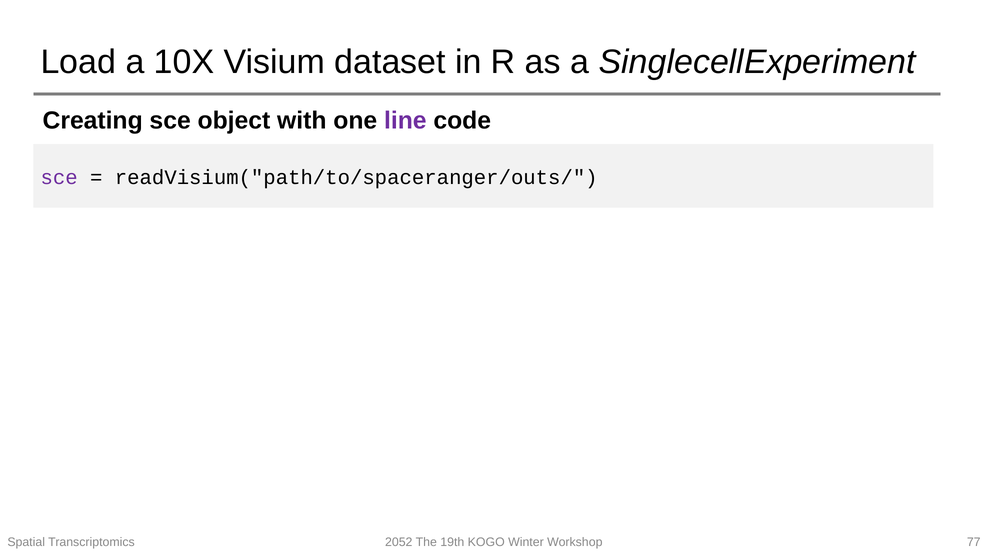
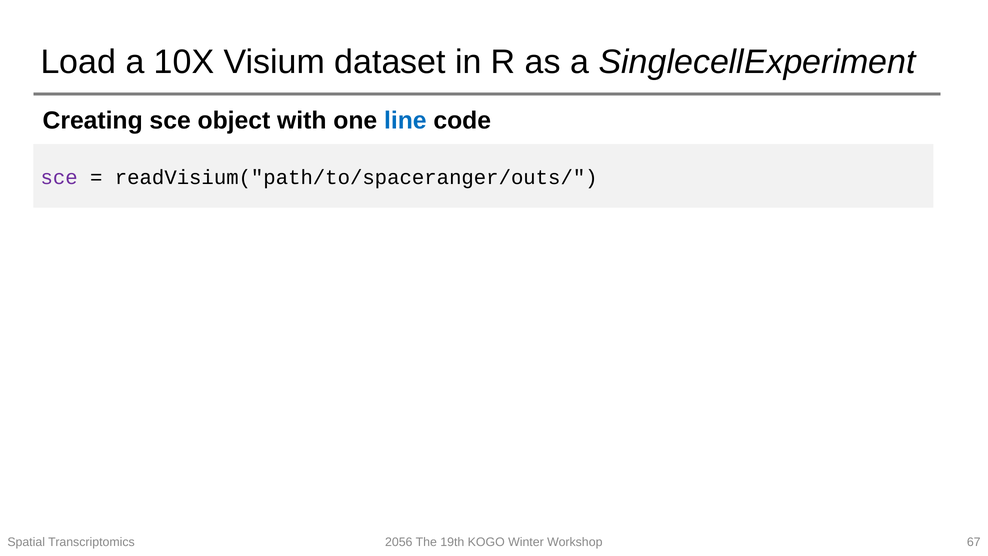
line colour: purple -> blue
2052: 2052 -> 2056
77: 77 -> 67
